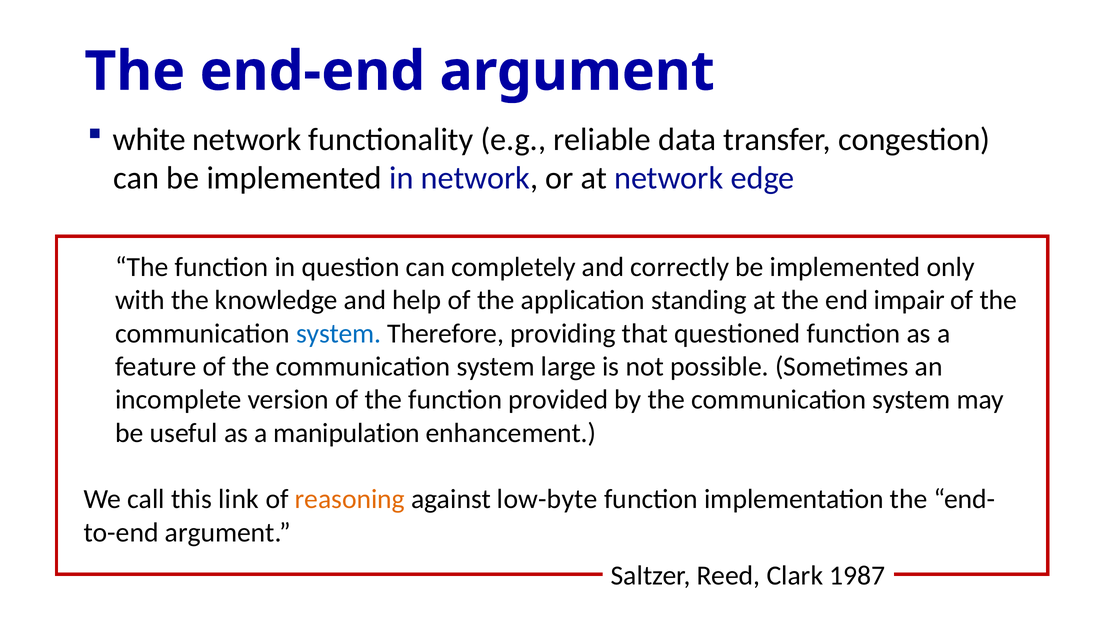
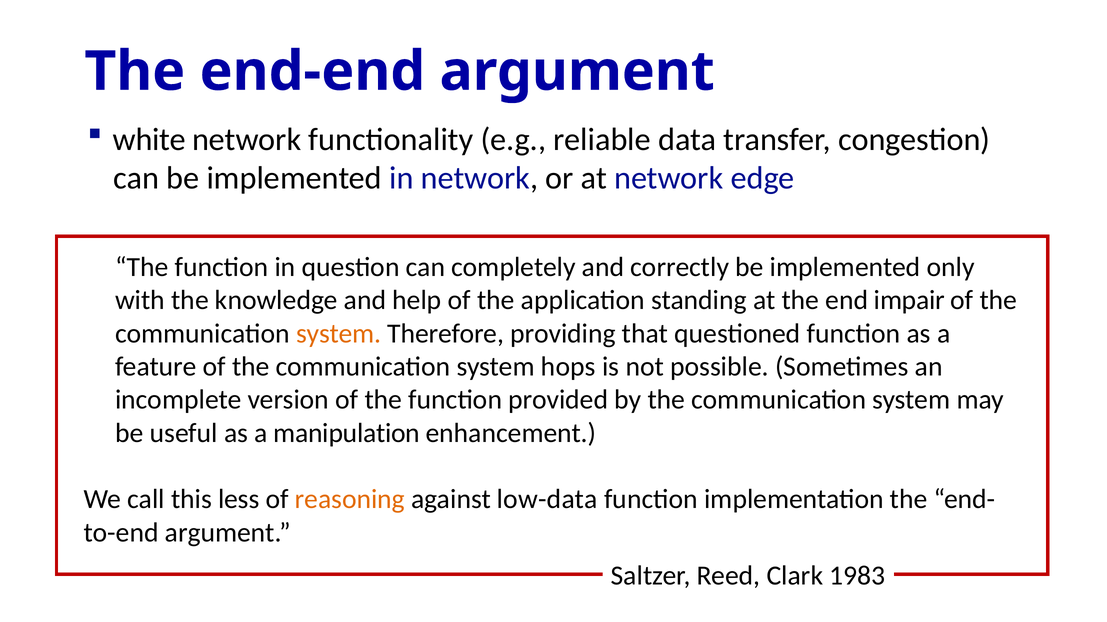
system at (339, 334) colour: blue -> orange
large: large -> hops
link: link -> less
low-byte: low-byte -> low-data
1987: 1987 -> 1983
